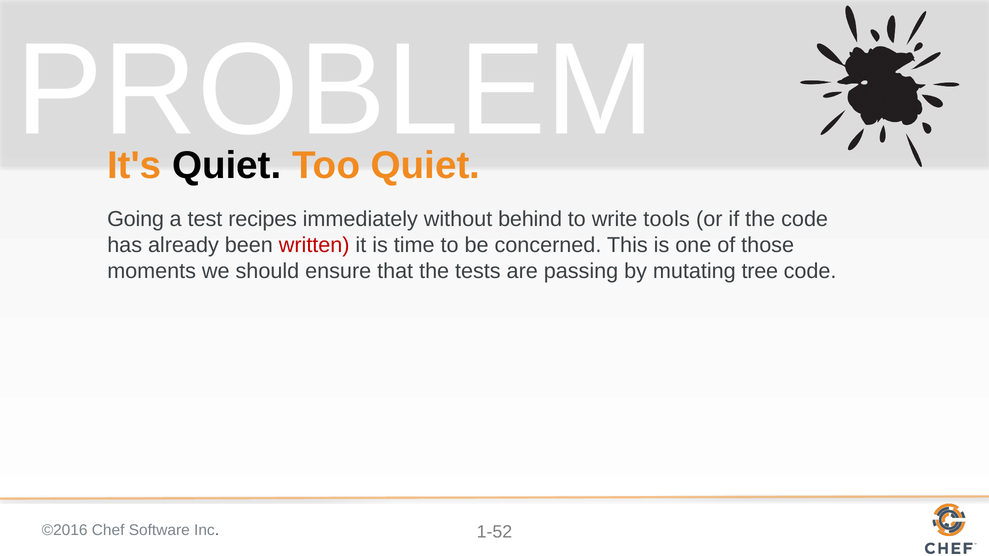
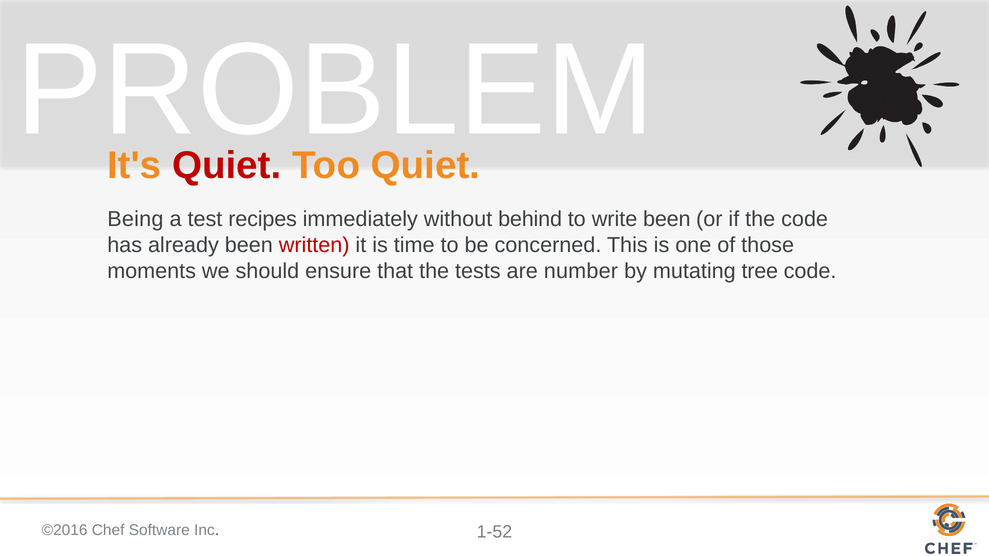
Quiet at (227, 166) colour: black -> red
Going: Going -> Being
write tools: tools -> been
passing: passing -> number
